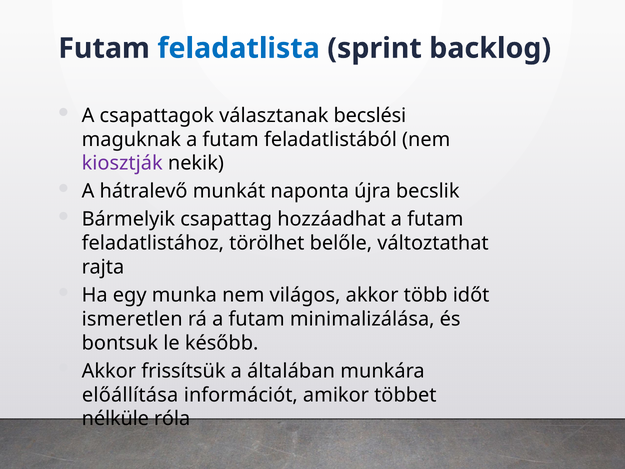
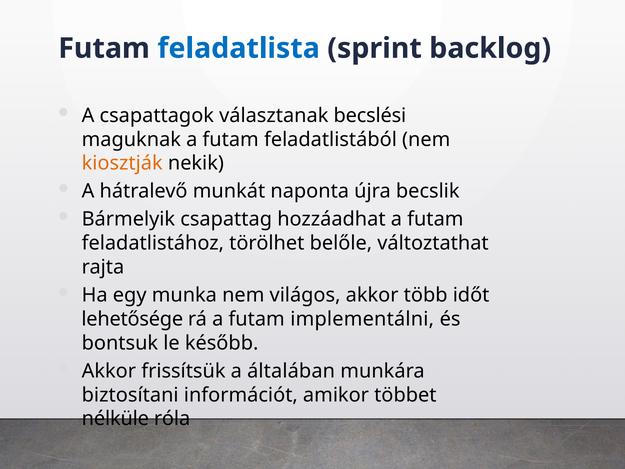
kiosztják colour: purple -> orange
ismeretlen: ismeretlen -> lehetősége
minimalizálása: minimalizálása -> implementálni
előállítása: előállítása -> biztosítani
